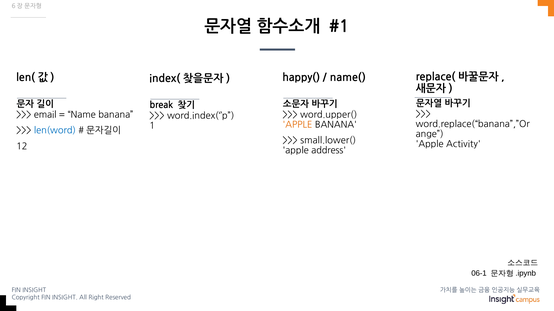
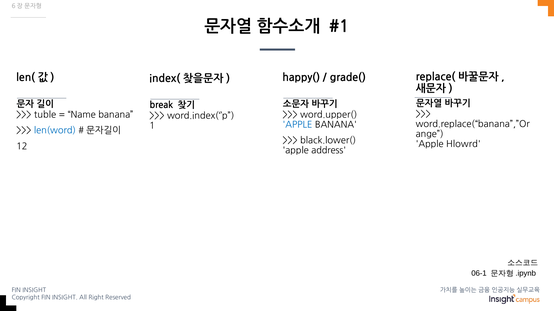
name(: name( -> grade(
email: email -> tuble
APPLE at (297, 125) colour: orange -> blue
small.lower(: small.lower( -> black.lower(
Activity: Activity -> Hlowrd
